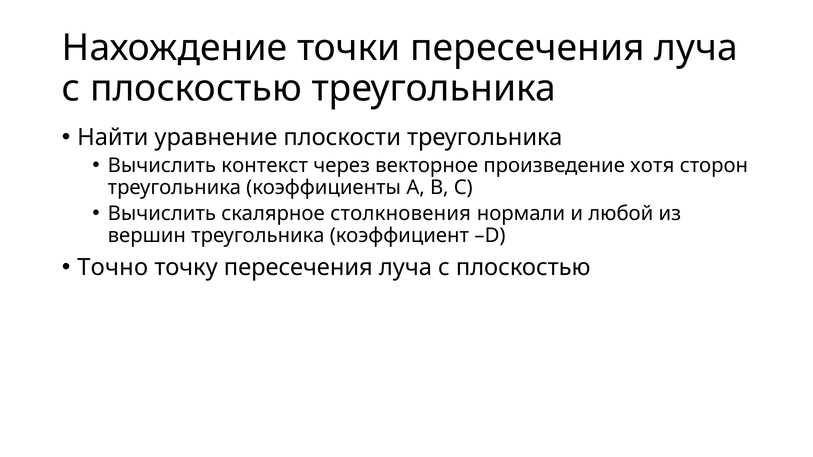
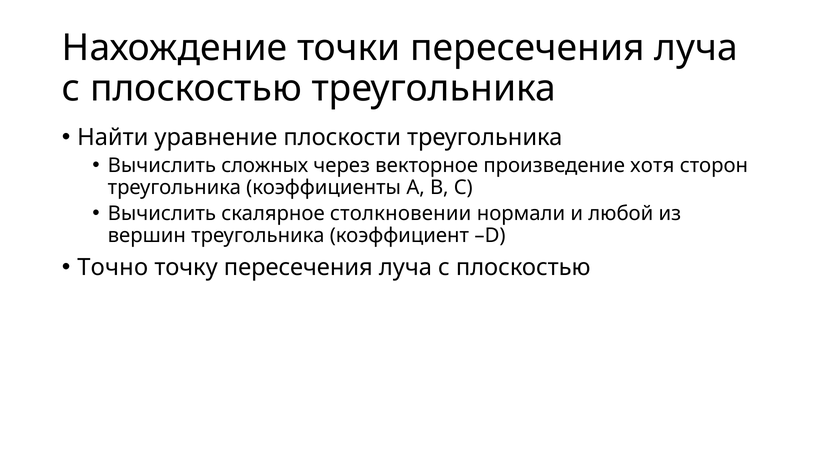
контекст: контекст -> сложных
столкновения: столкновения -> столкновении
